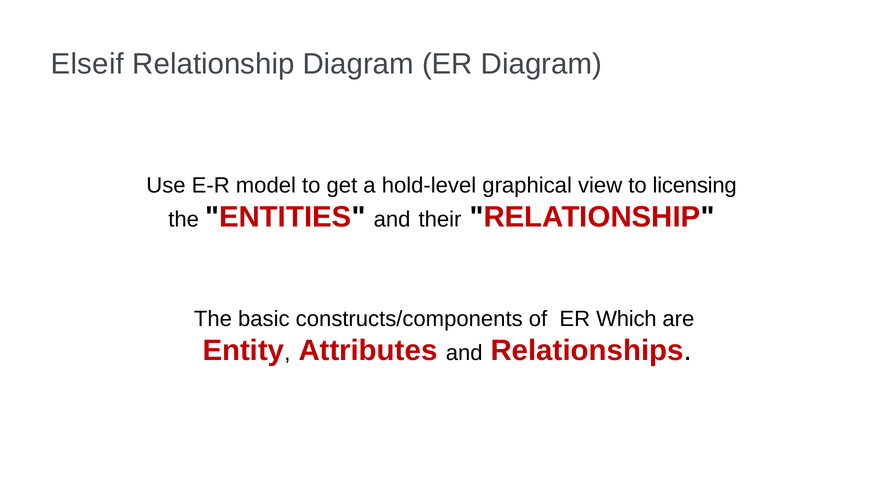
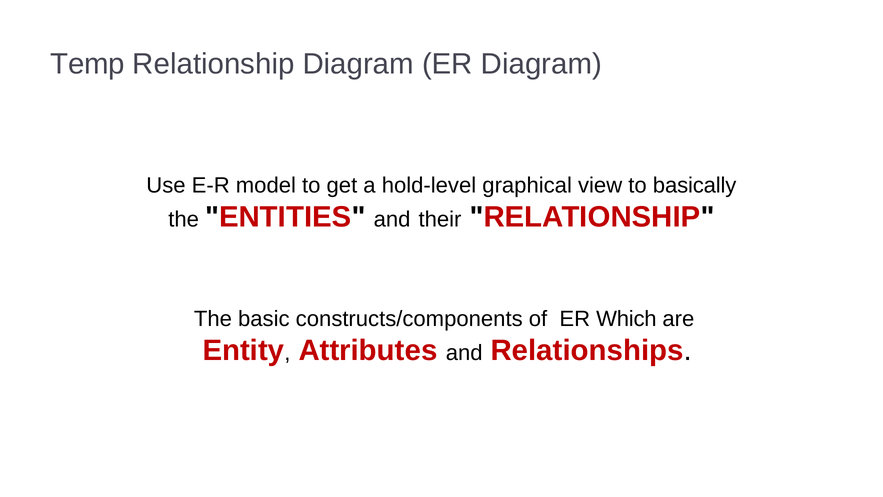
Elseif: Elseif -> Temp
licensing: licensing -> basically
